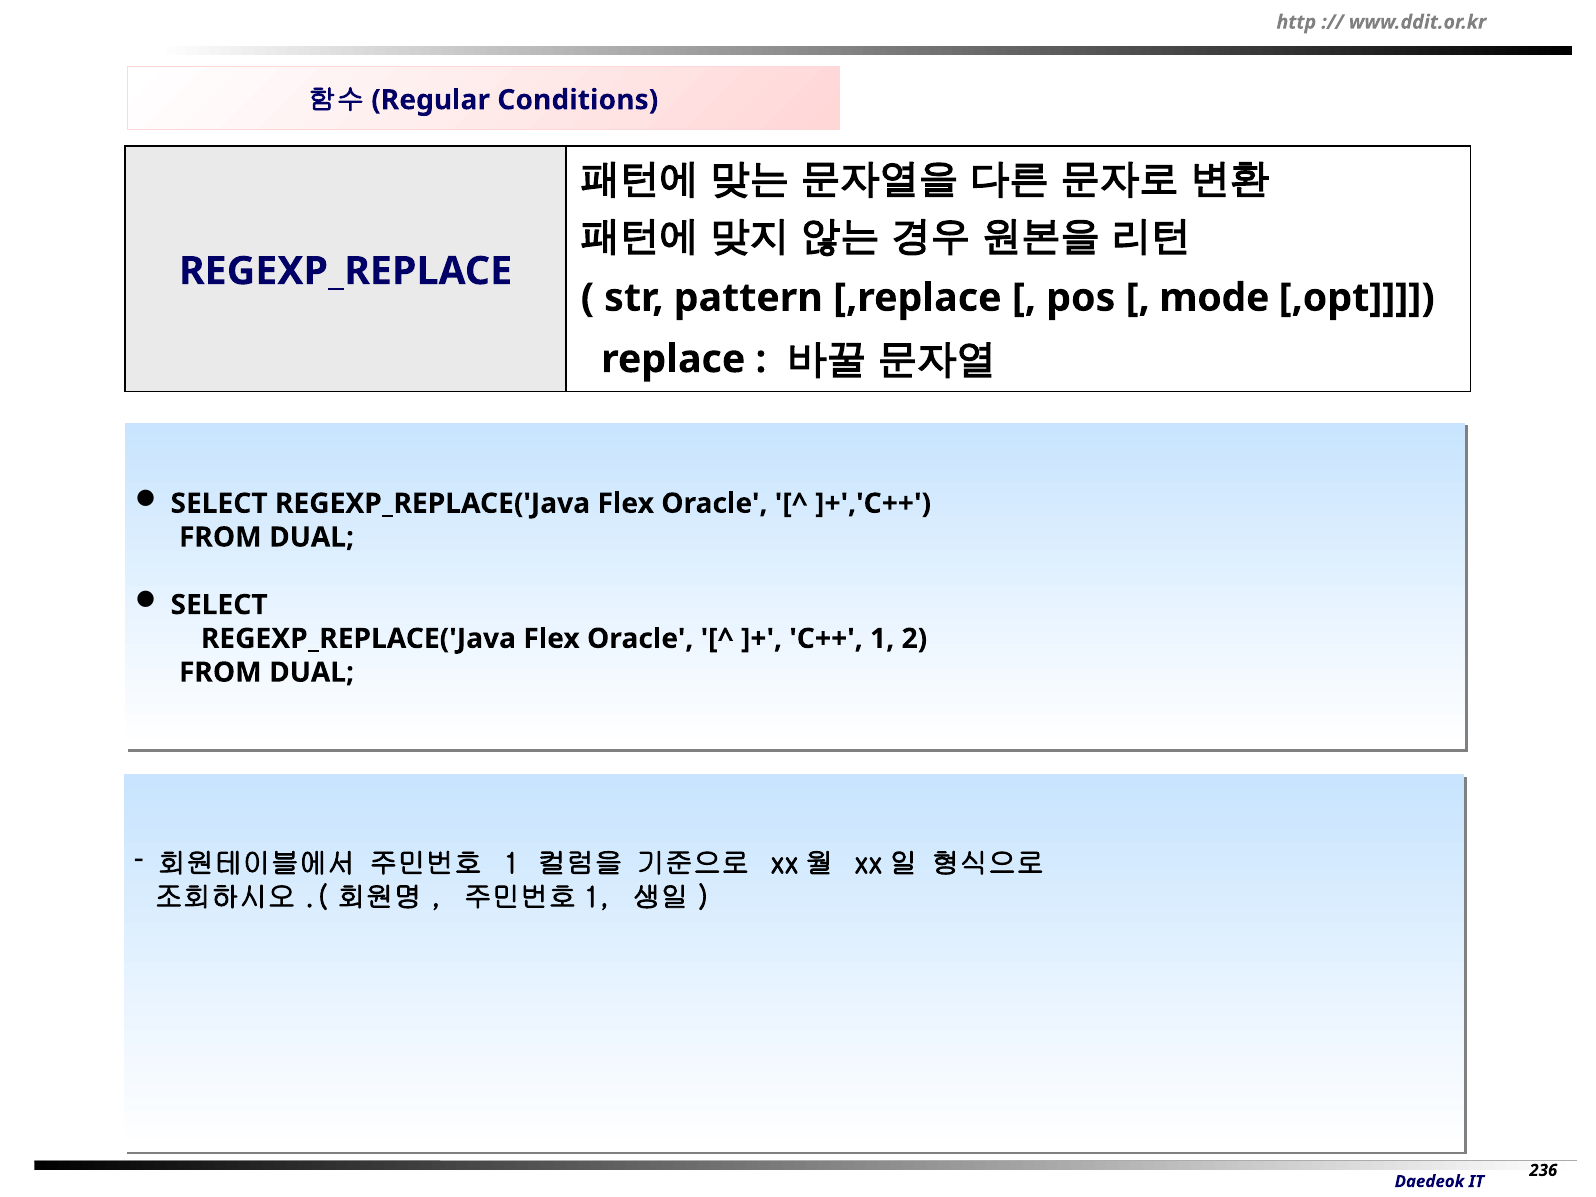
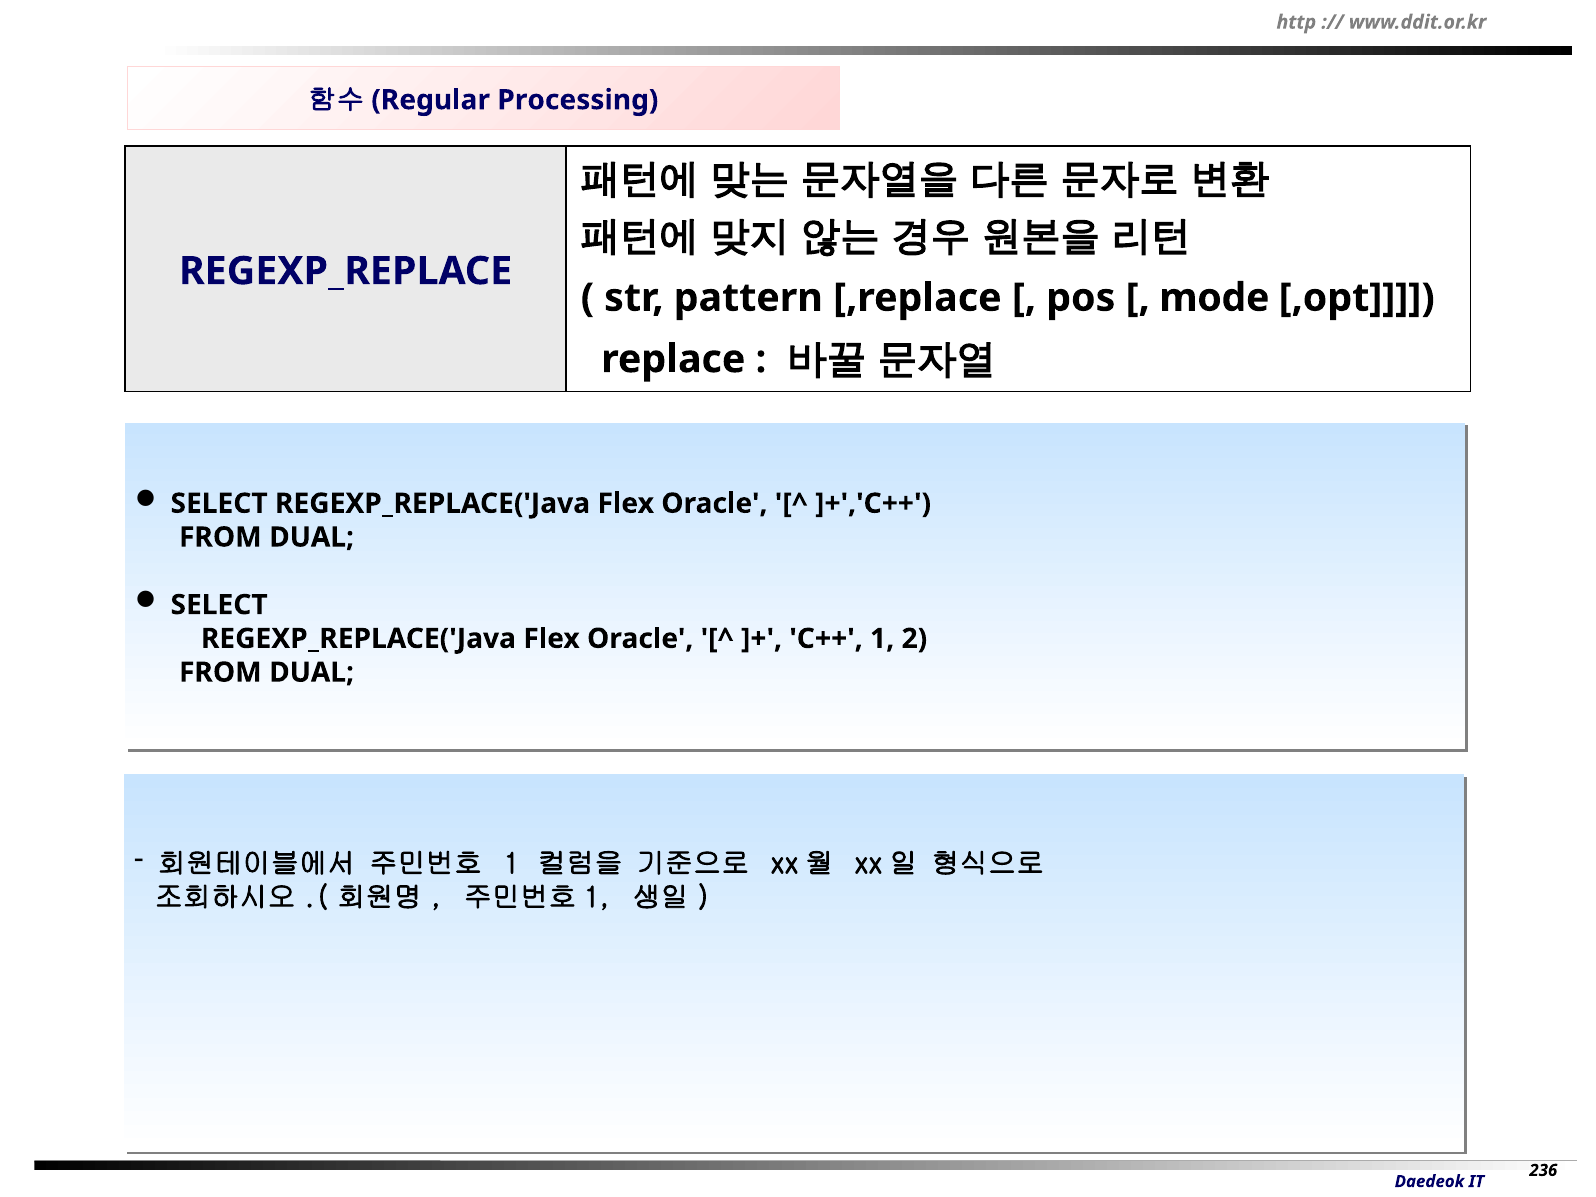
Conditions: Conditions -> Processing
